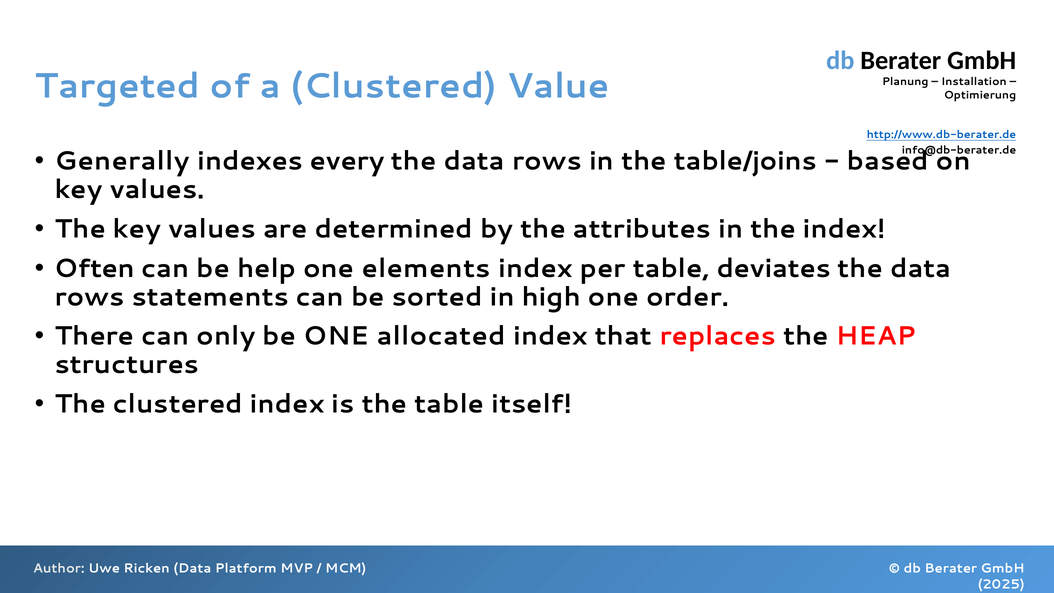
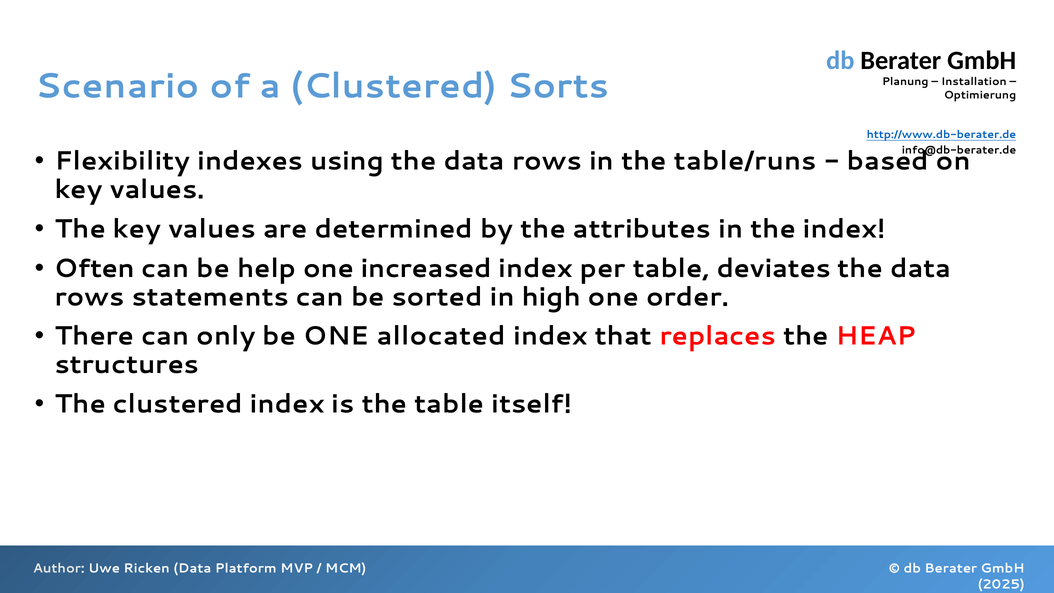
Targeted: Targeted -> Scenario
Value: Value -> Sorts
Generally: Generally -> Flexibility
every: every -> using
table/joins: table/joins -> table/runs
elements: elements -> increased
